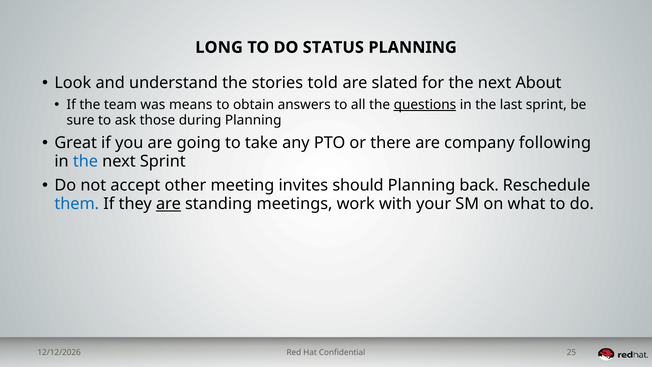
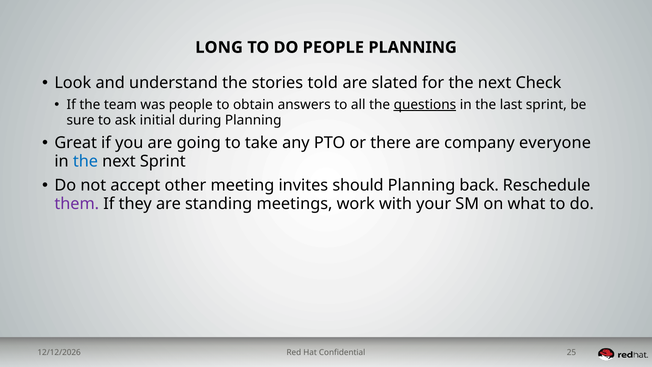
DO STATUS: STATUS -> PEOPLE
About: About -> Check
was means: means -> people
those: those -> initial
following: following -> everyone
them colour: blue -> purple
are at (168, 204) underline: present -> none
